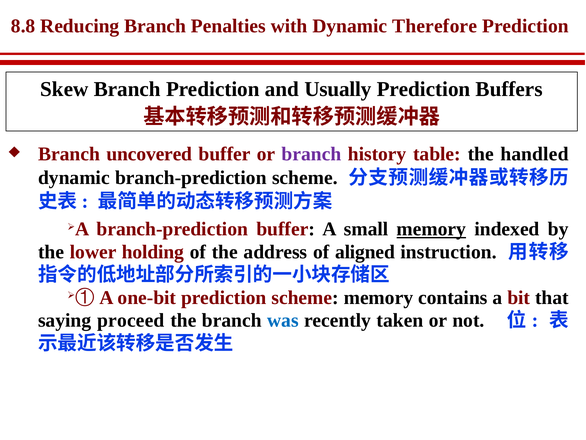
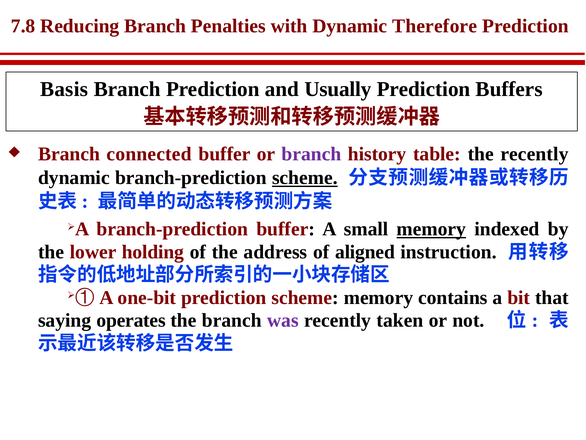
8.8: 8.8 -> 7.8
Skew: Skew -> Basis
uncovered: uncovered -> connected
the handled: handled -> recently
scheme at (305, 178) underline: none -> present
proceed: proceed -> operates
was colour: blue -> purple
